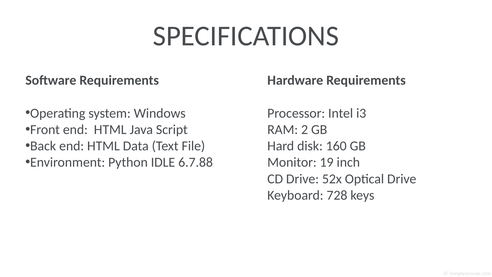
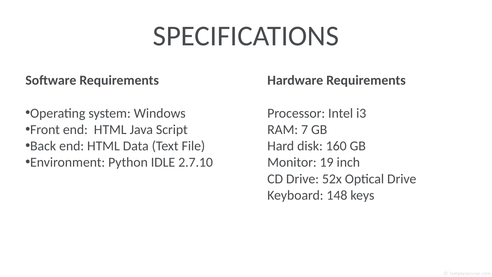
2: 2 -> 7
6.7.88: 6.7.88 -> 2.7.10
728: 728 -> 148
